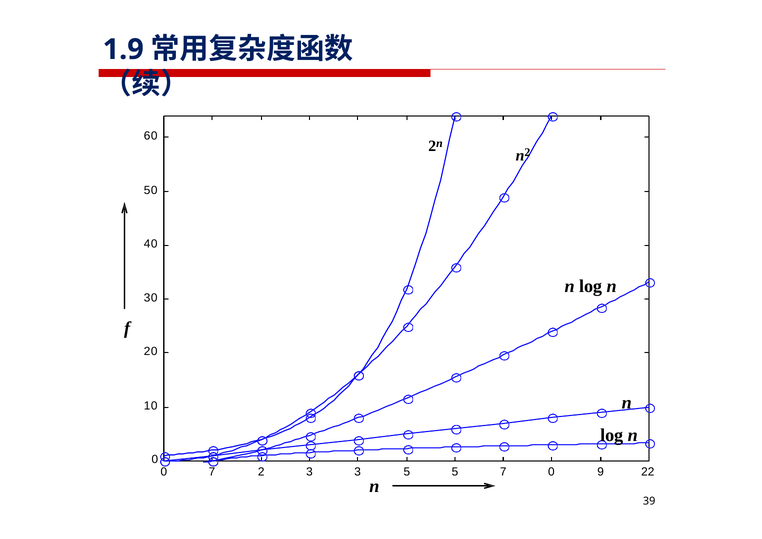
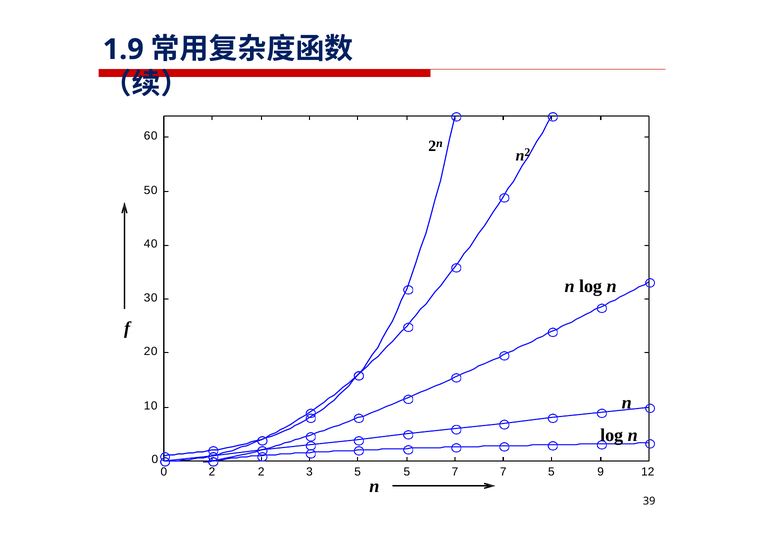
0 7: 7 -> 2
3 3: 3 -> 5
5 5: 5 -> 7
7 0: 0 -> 5
22: 22 -> 12
